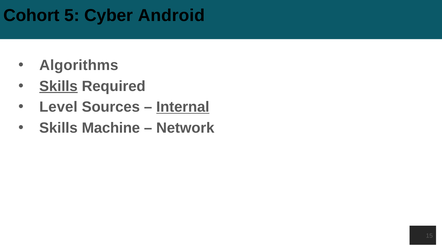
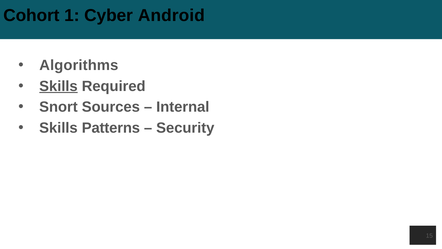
5: 5 -> 1
Level: Level -> Snort
Internal underline: present -> none
Machine: Machine -> Patterns
Network: Network -> Security
